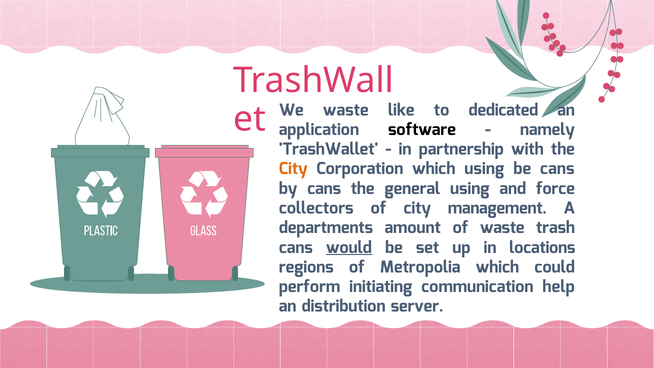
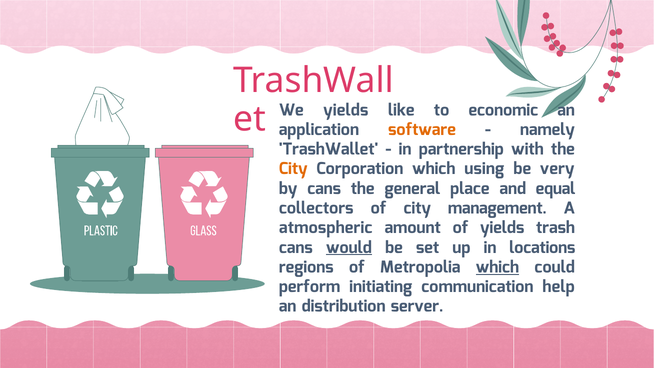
We waste: waste -> yields
dedicated: dedicated -> economic
software colour: black -> orange
be cans: cans -> very
general using: using -> place
force: force -> equal
departments: departments -> atmospheric
of waste: waste -> yields
which at (497, 267) underline: none -> present
